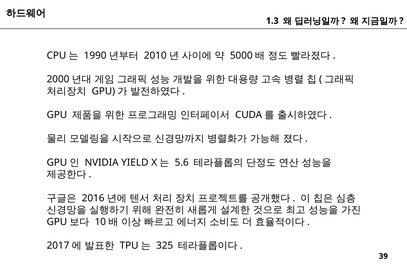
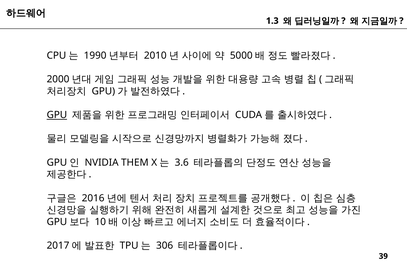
GPU underline: none -> present
YIELD: YIELD -> THEM
5.6: 5.6 -> 3.6
325: 325 -> 306
